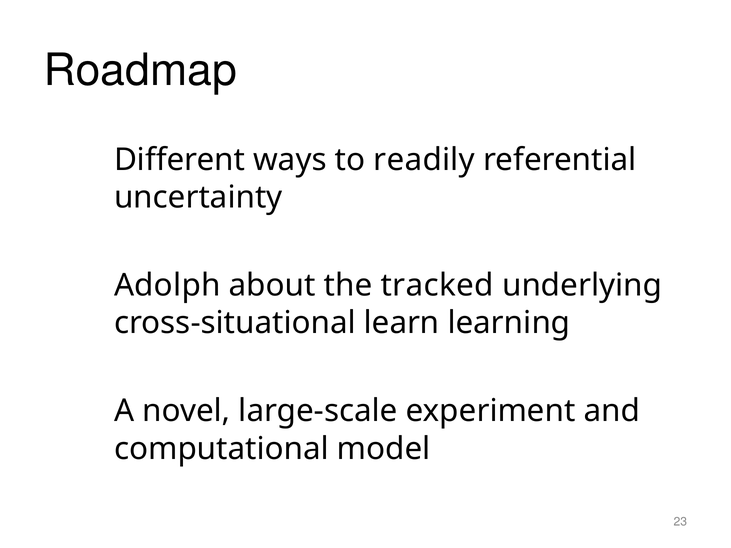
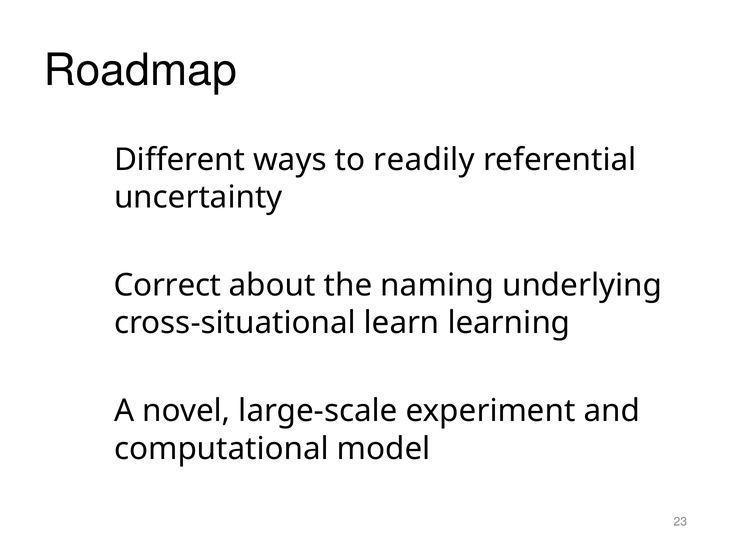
Adolph: Adolph -> Correct
tracked: tracked -> naming
